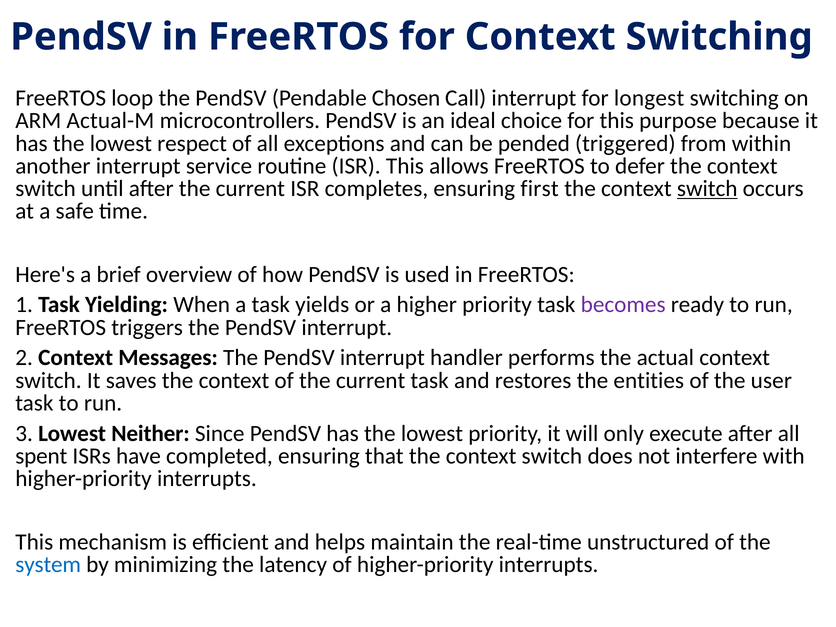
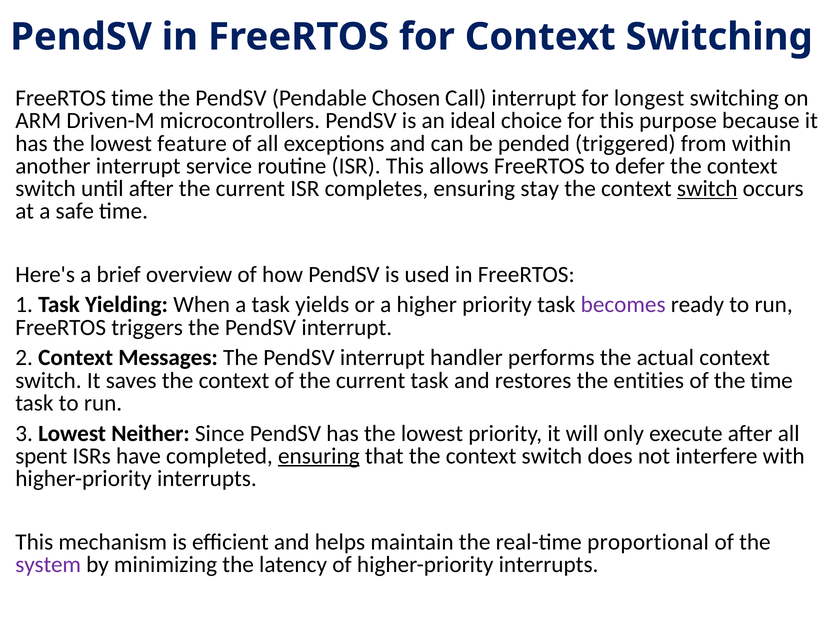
FreeRTOS loop: loop -> time
Actual-M: Actual-M -> Driven-M
respect: respect -> feature
first: first -> stay
the user: user -> time
ensuring at (319, 456) underline: none -> present
unstructured: unstructured -> proportional
system colour: blue -> purple
